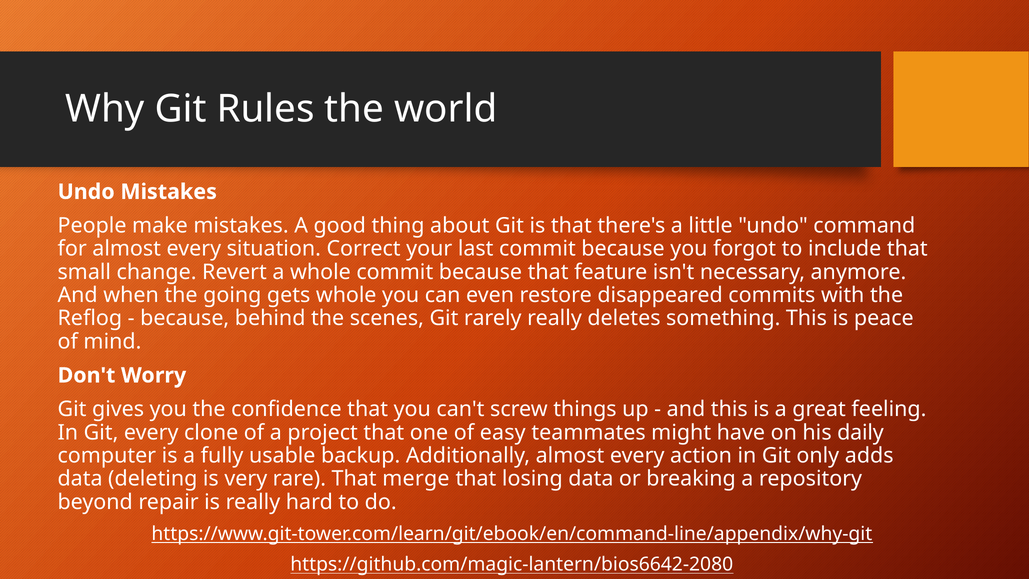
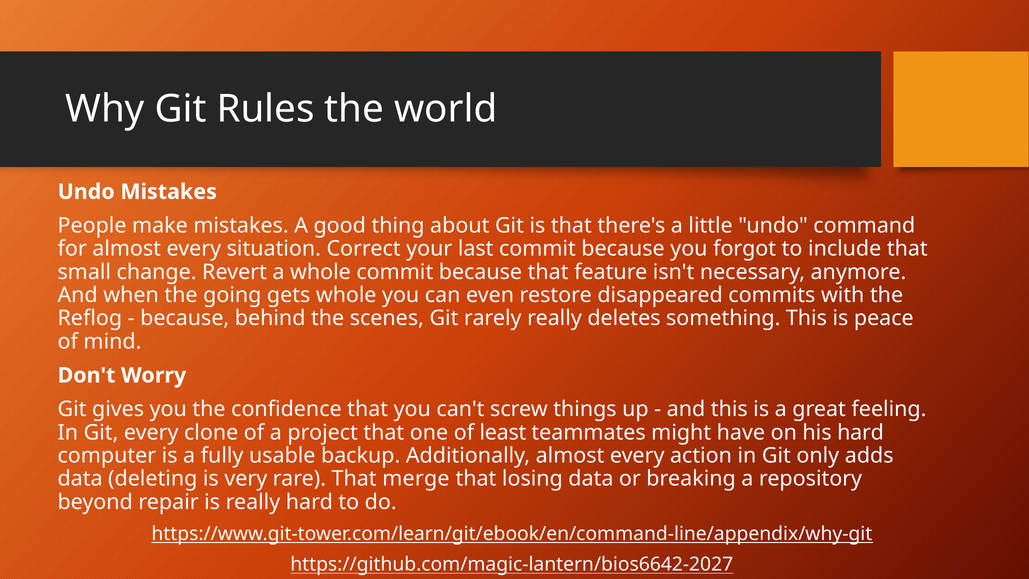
easy: easy -> least
his daily: daily -> hard
https://github.com/magic-lantern/bios6642-2080: https://github.com/magic-lantern/bios6642-2080 -> https://github.com/magic-lantern/bios6642-2027
